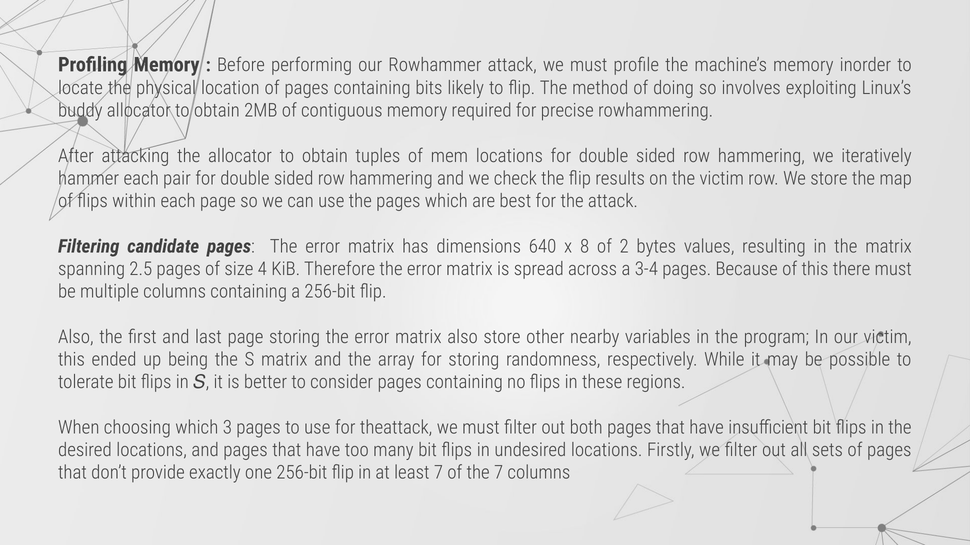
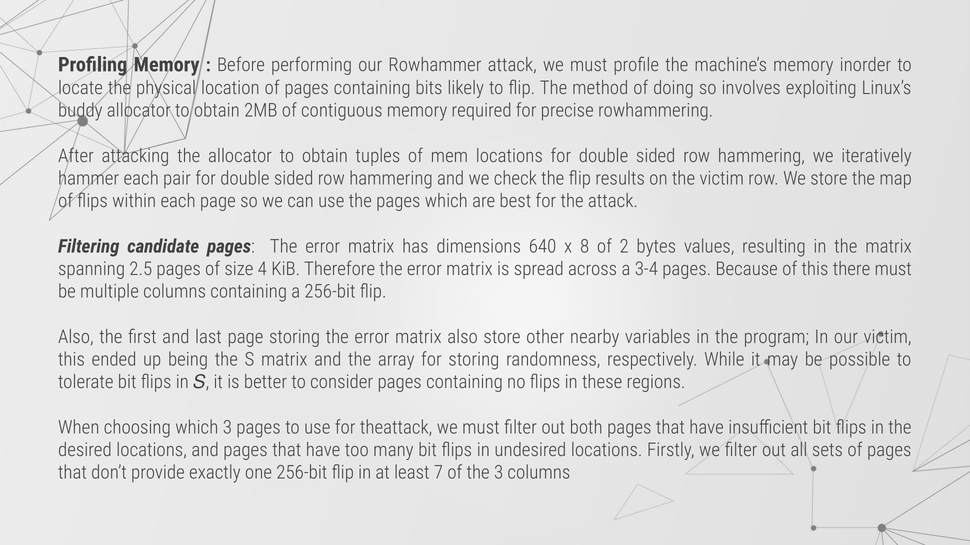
the 7: 7 -> 3
